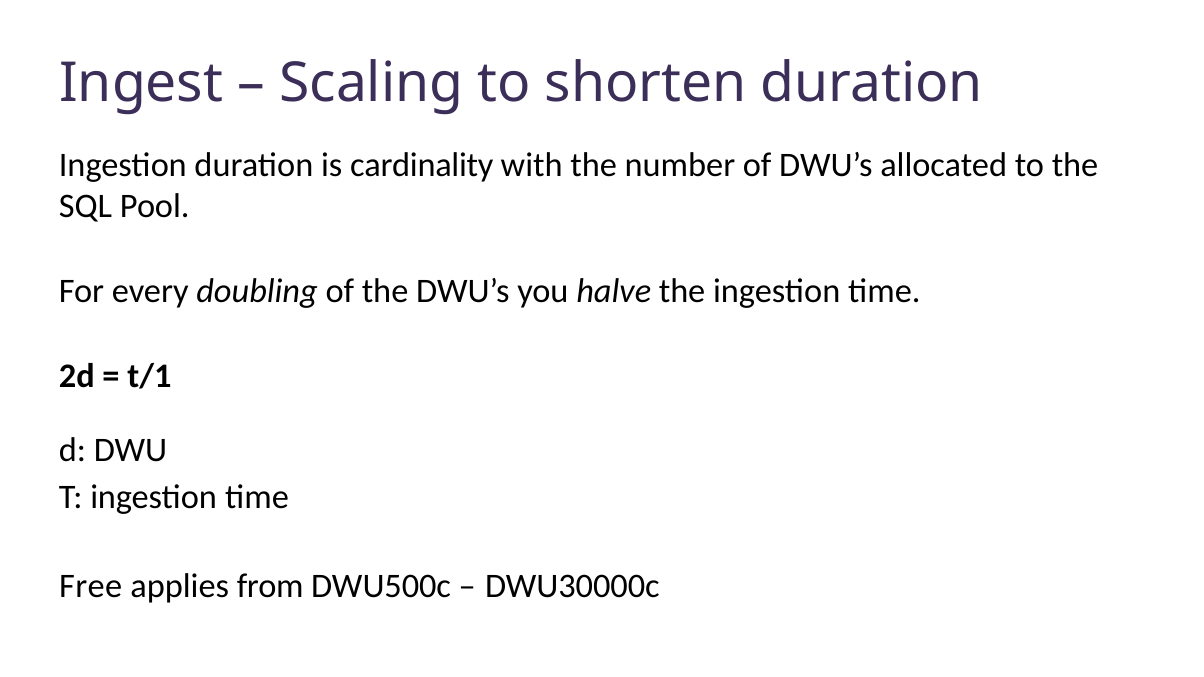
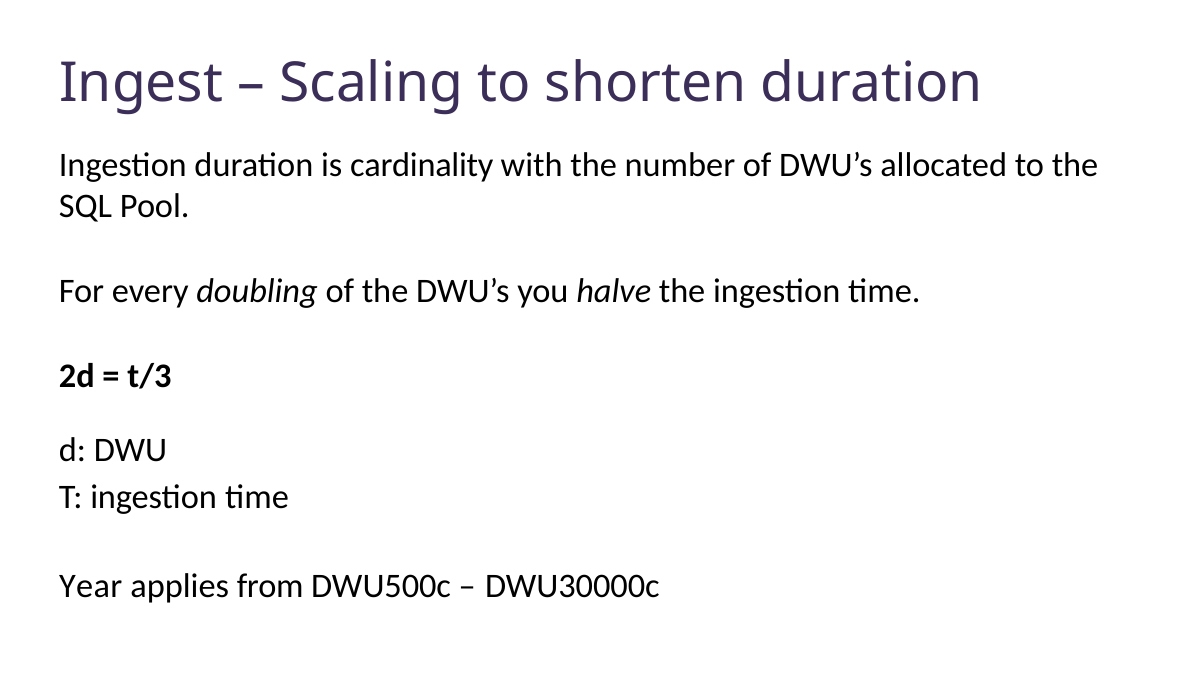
t/1: t/1 -> t/3
Free: Free -> Year
